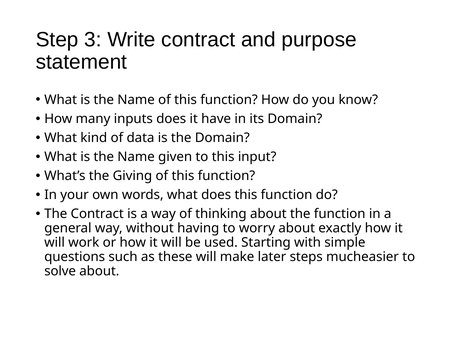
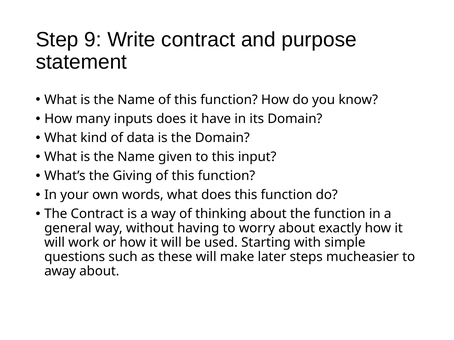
3: 3 -> 9
solve: solve -> away
